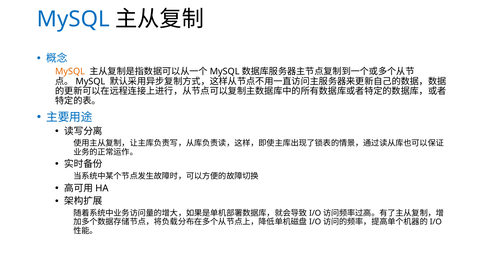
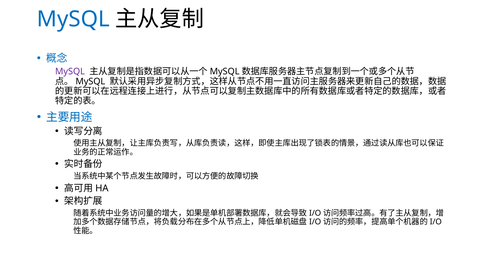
MySQL at (70, 71) colour: orange -> purple
